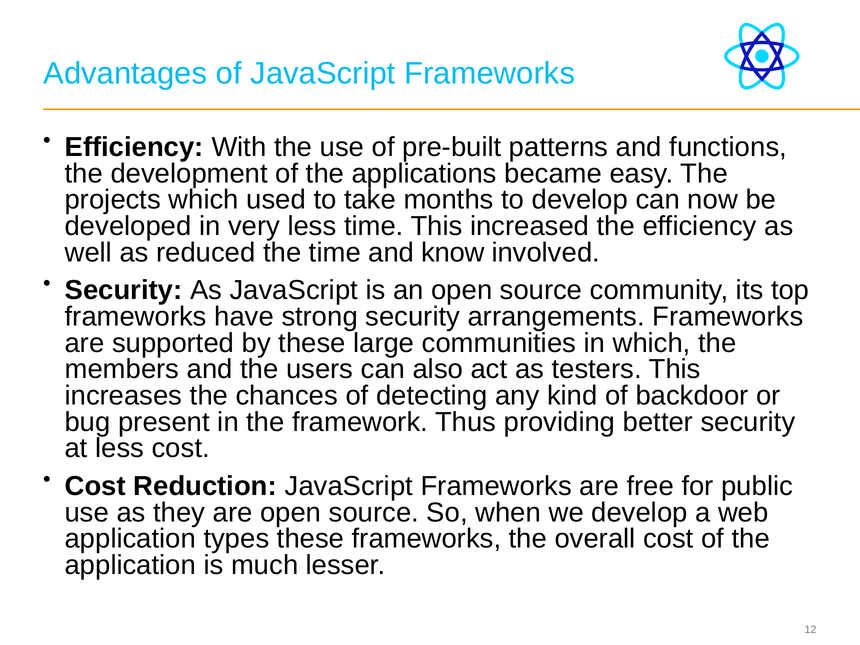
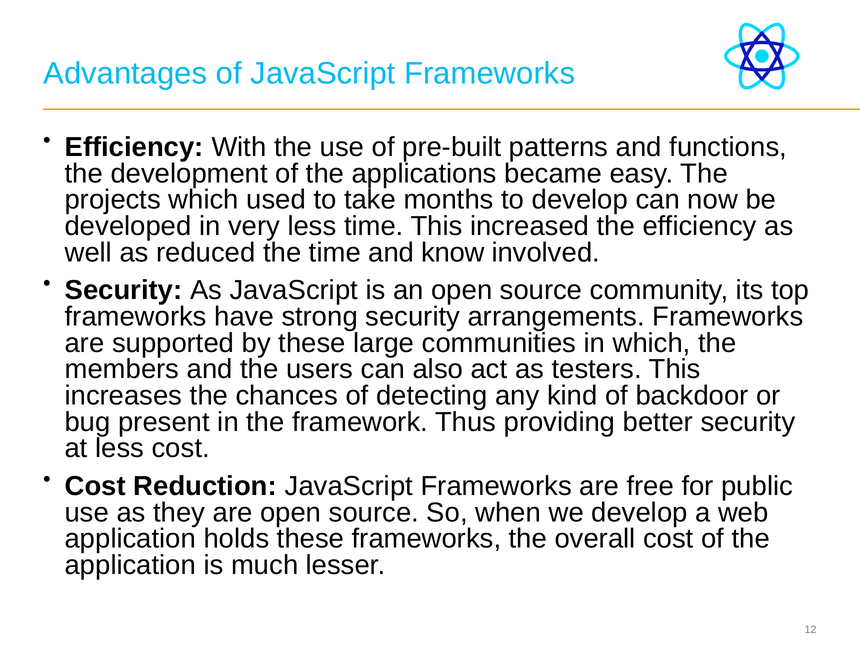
types: types -> holds
